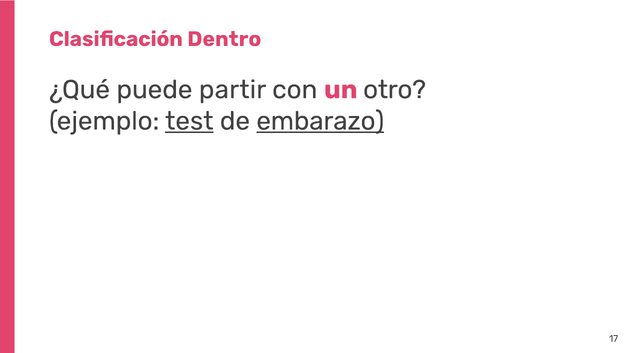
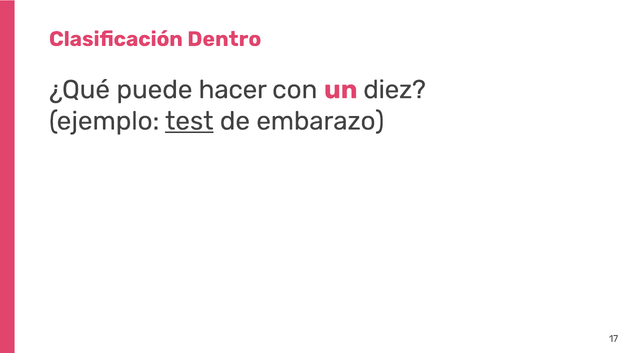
partir: partir -> hacer
otro: otro -> diez
embarazo underline: present -> none
